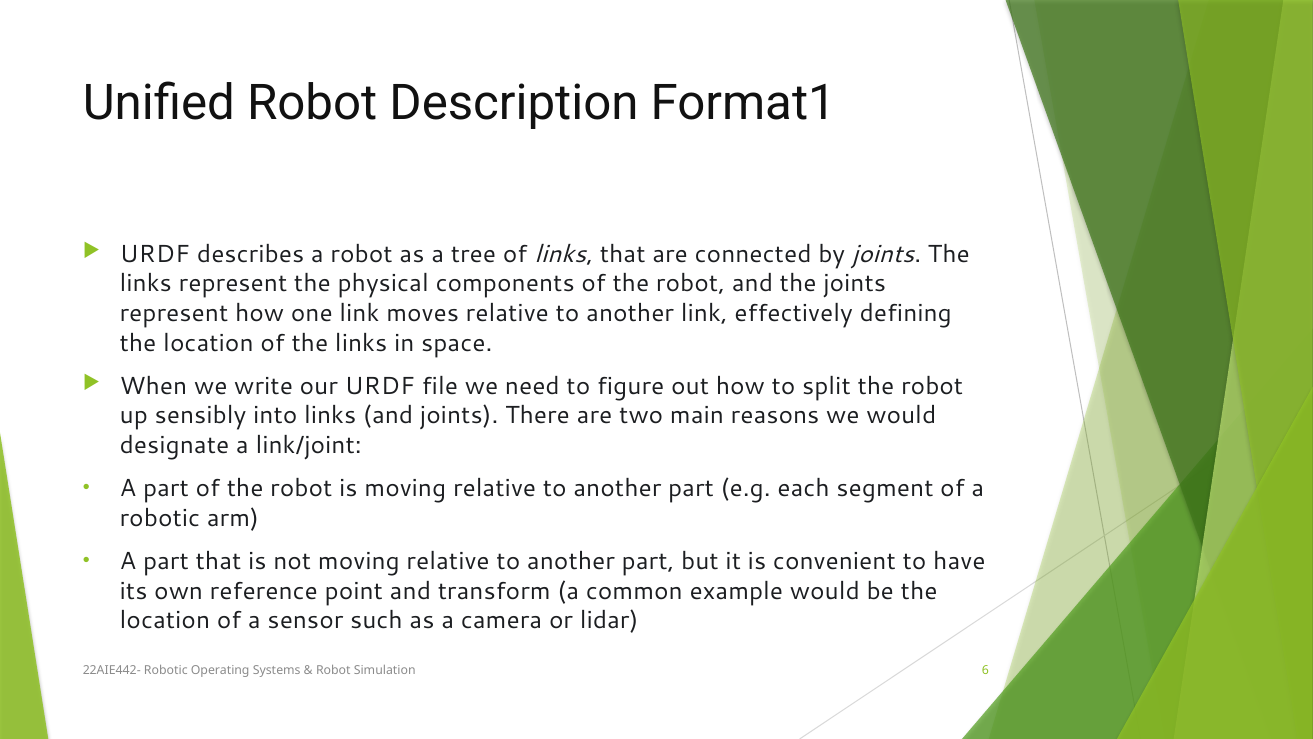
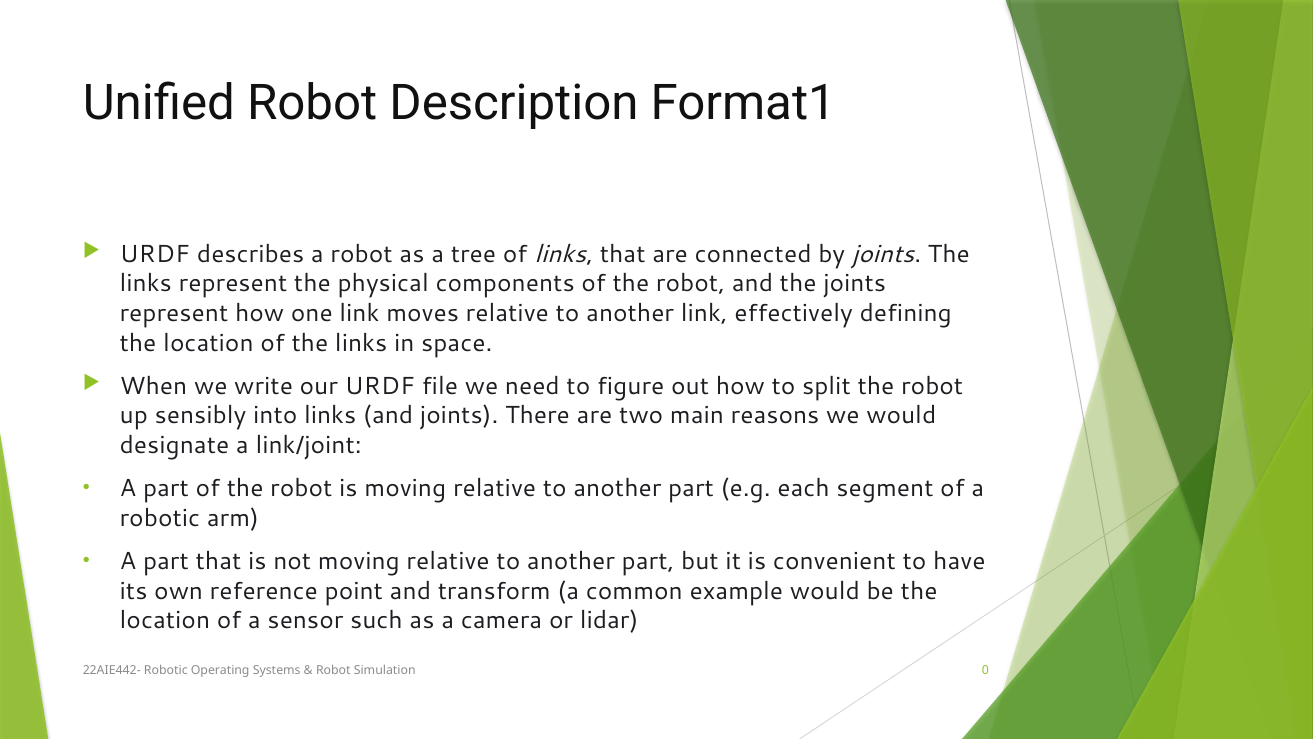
6: 6 -> 0
